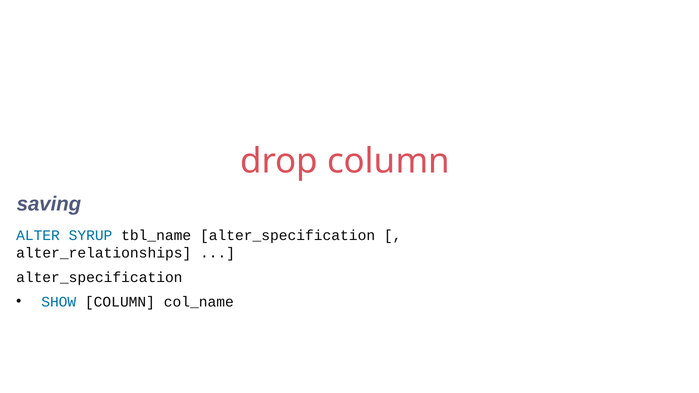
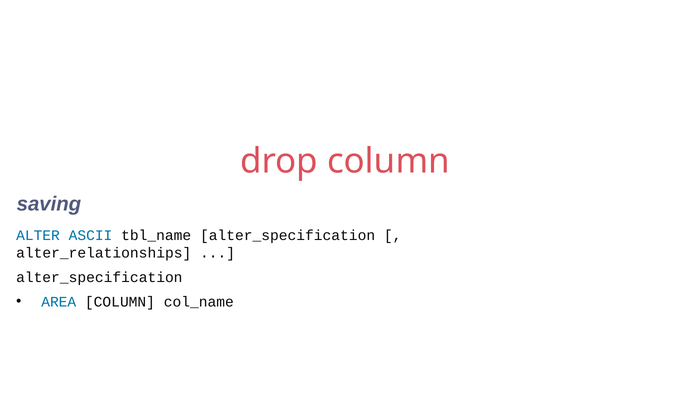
SYRUP: SYRUP -> ASCII
SHOW: SHOW -> AREA
